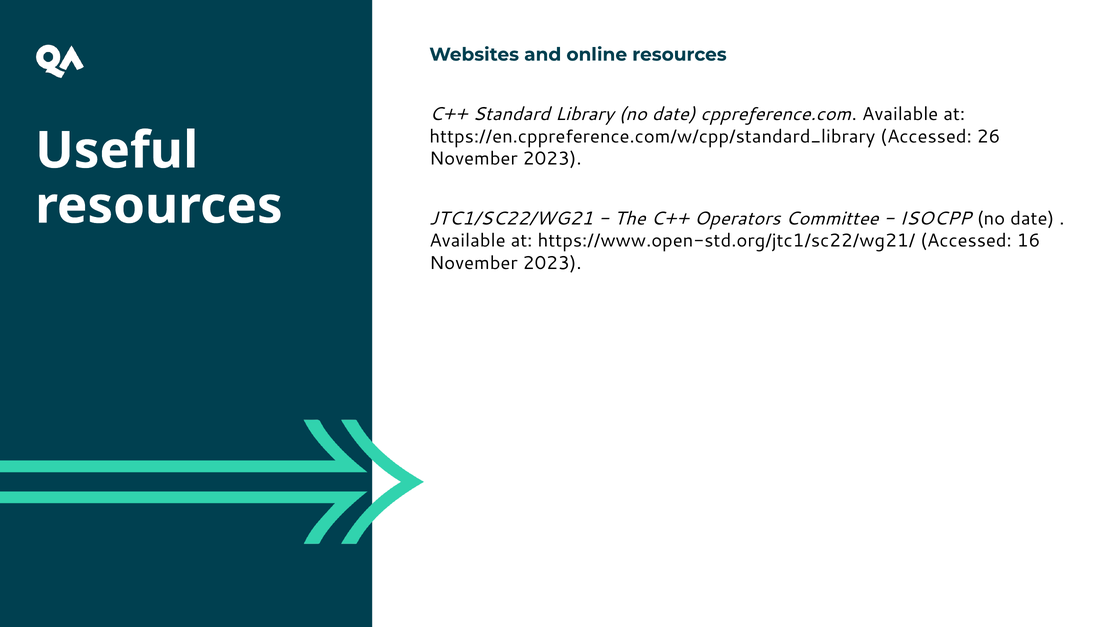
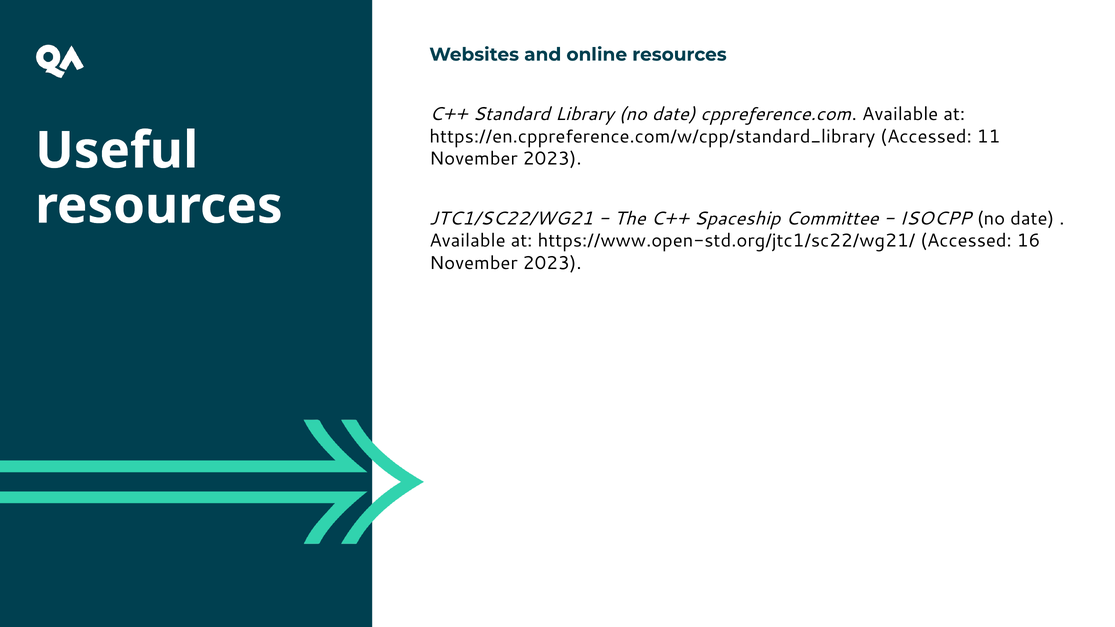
26: 26 -> 11
Operators: Operators -> Spaceship
